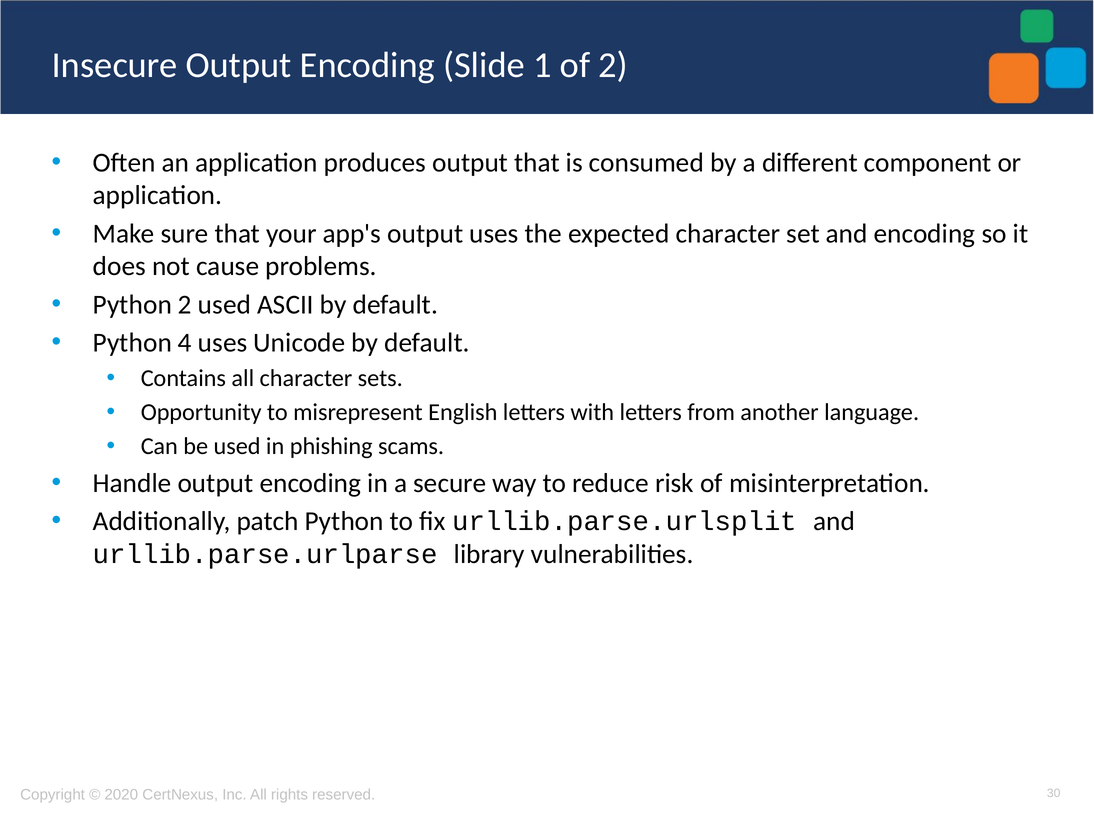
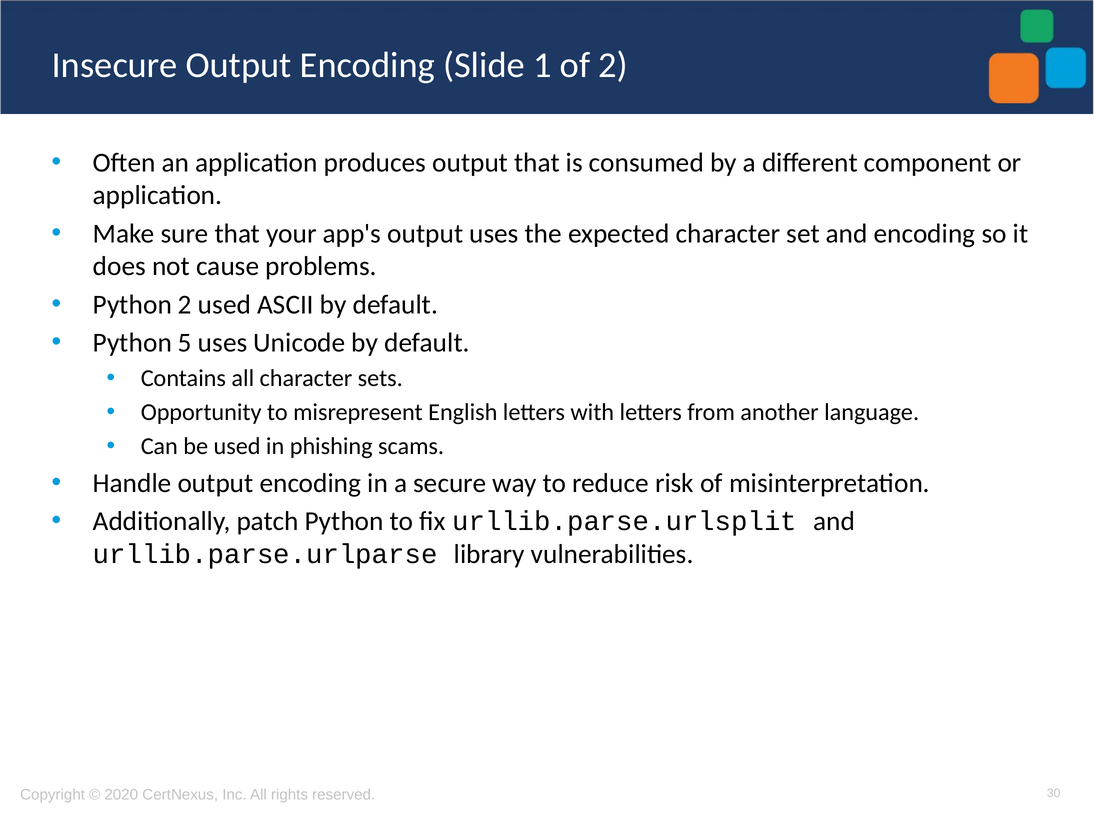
4: 4 -> 5
